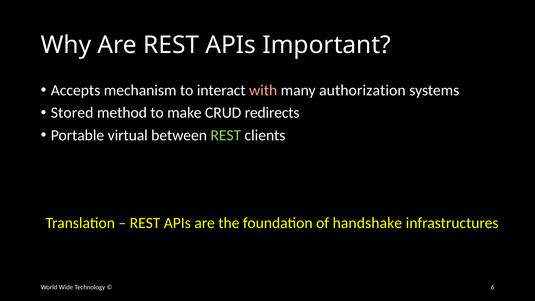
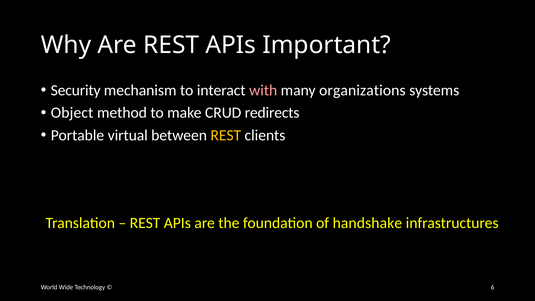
Accepts: Accepts -> Security
authorization: authorization -> organizations
Stored: Stored -> Object
REST at (226, 135) colour: light green -> yellow
